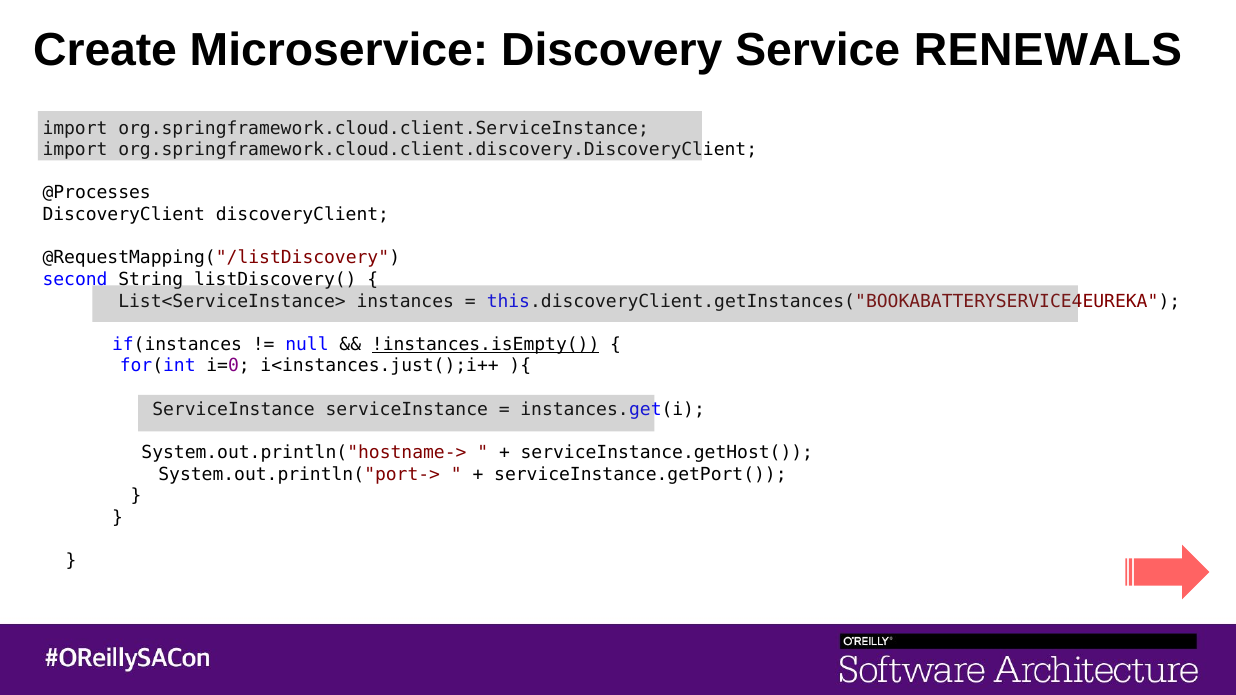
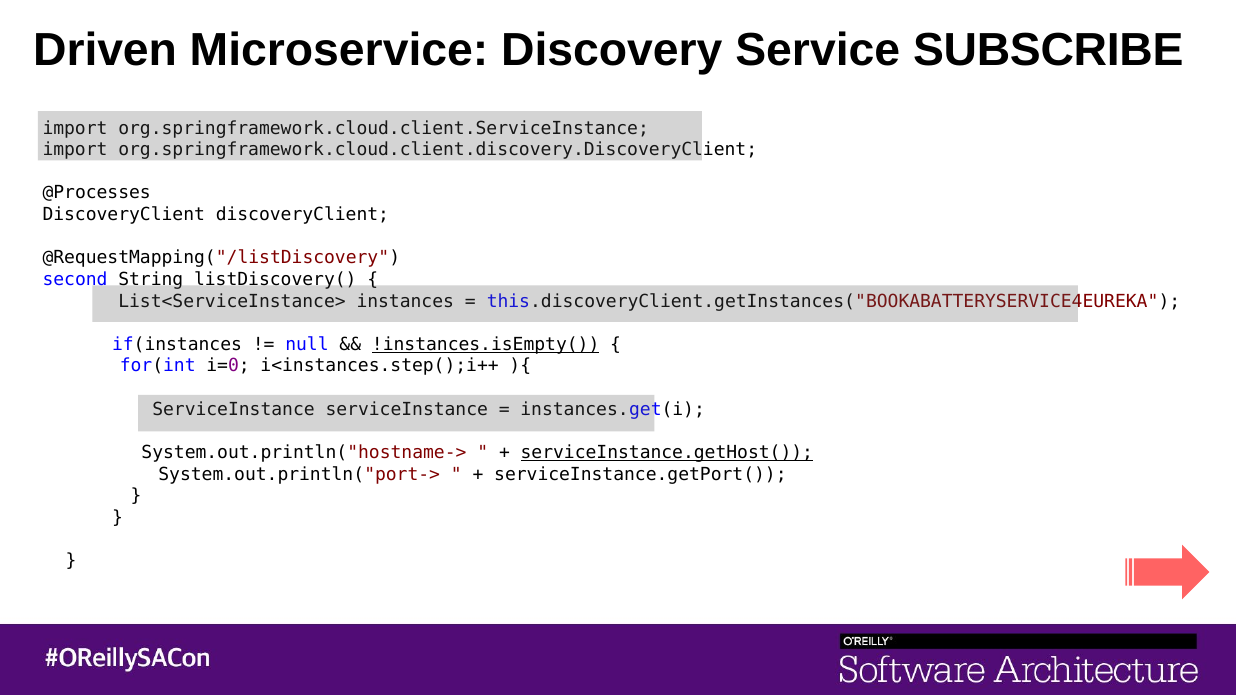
Create: Create -> Driven
RENEWALS: RENEWALS -> SUBSCRIBE
i<instances.just();i++: i<instances.just();i++ -> i<instances.step();i++
serviceInstance.getHost( underline: none -> present
